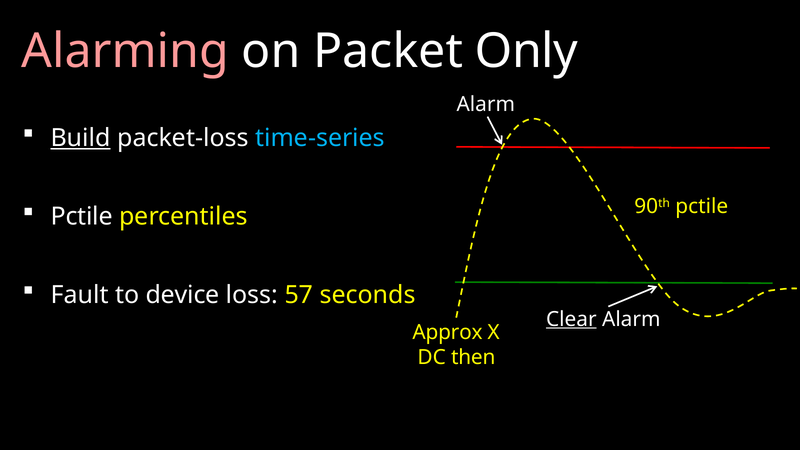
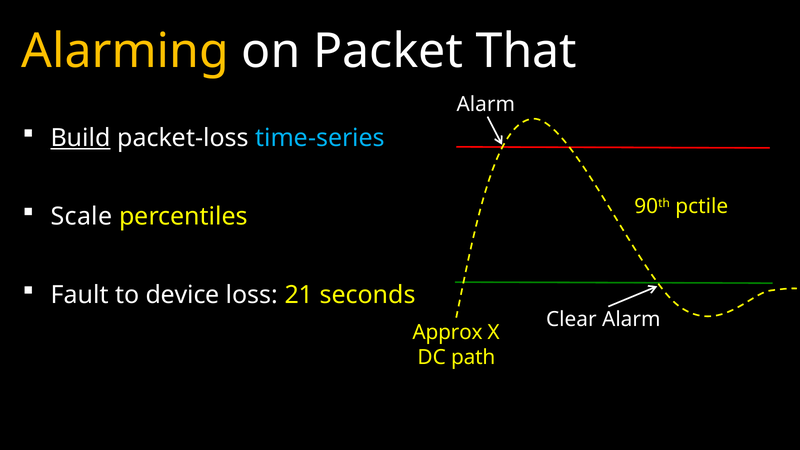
Alarming colour: pink -> yellow
Only: Only -> That
Pctile at (82, 216): Pctile -> Scale
57: 57 -> 21
Clear underline: present -> none
then: then -> path
